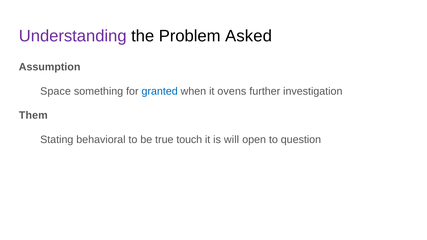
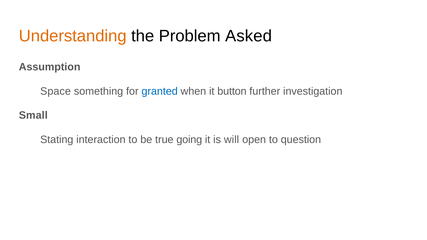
Understanding colour: purple -> orange
ovens: ovens -> button
Them: Them -> Small
behavioral: behavioral -> interaction
touch: touch -> going
